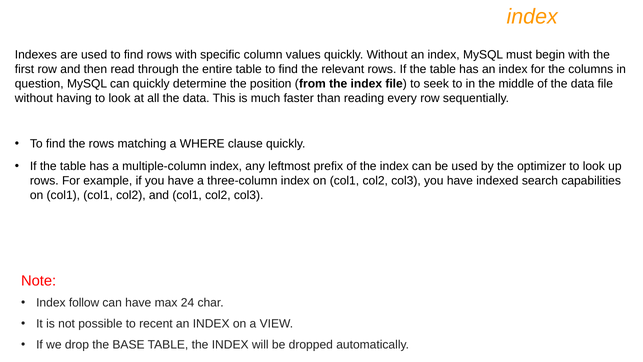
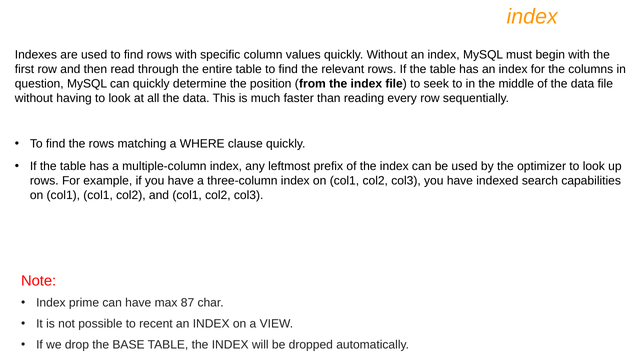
follow: follow -> prime
24: 24 -> 87
